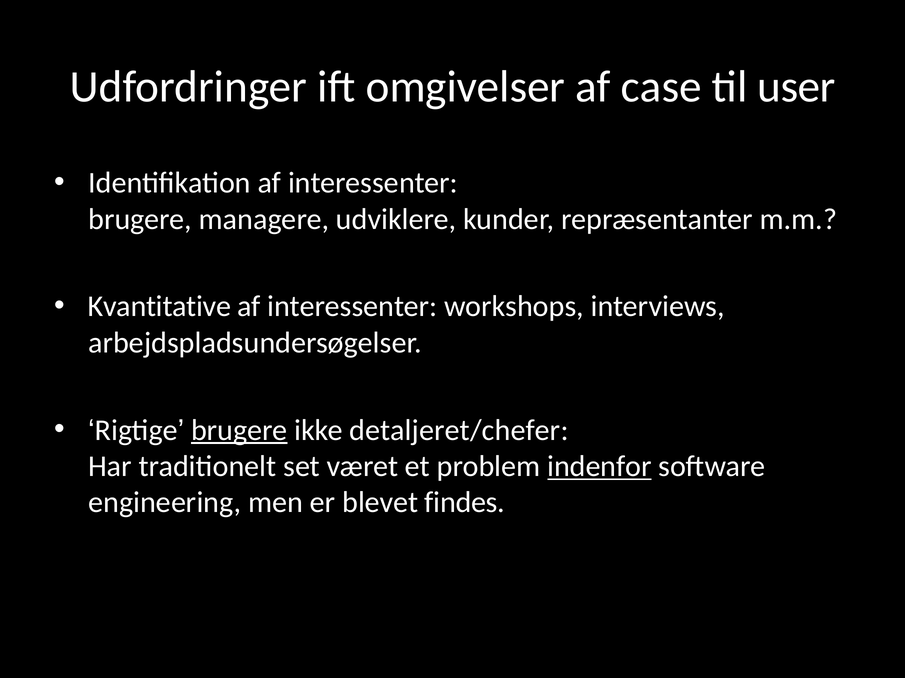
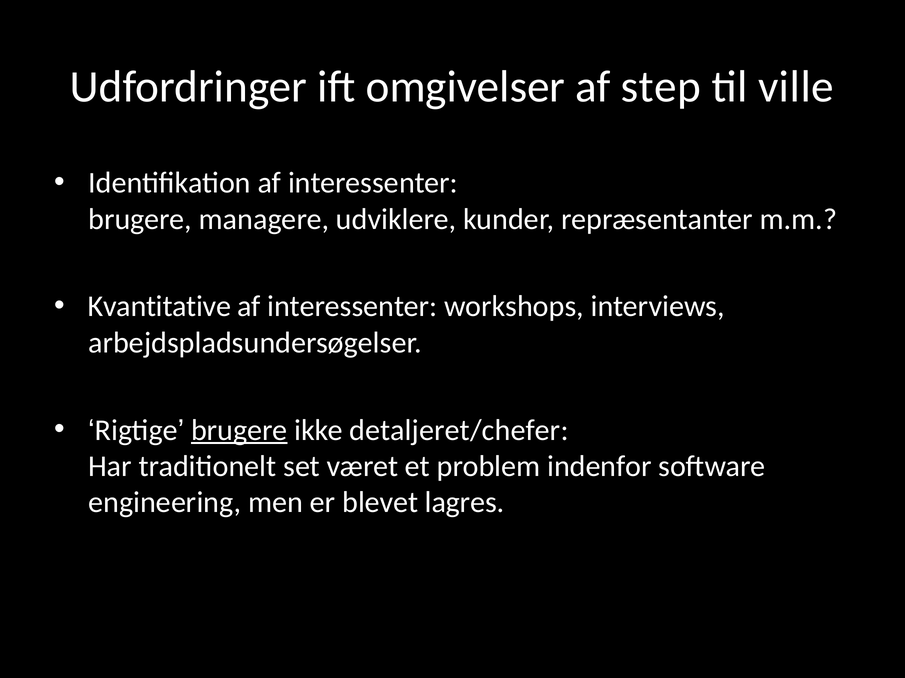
case: case -> step
user: user -> ville
indenfor underline: present -> none
findes: findes -> lagres
